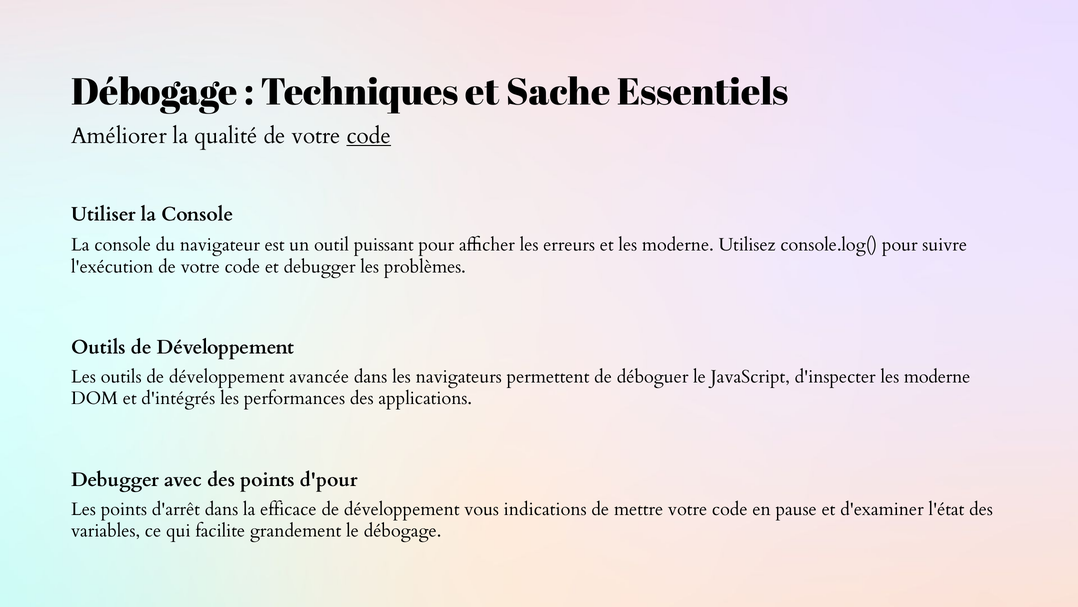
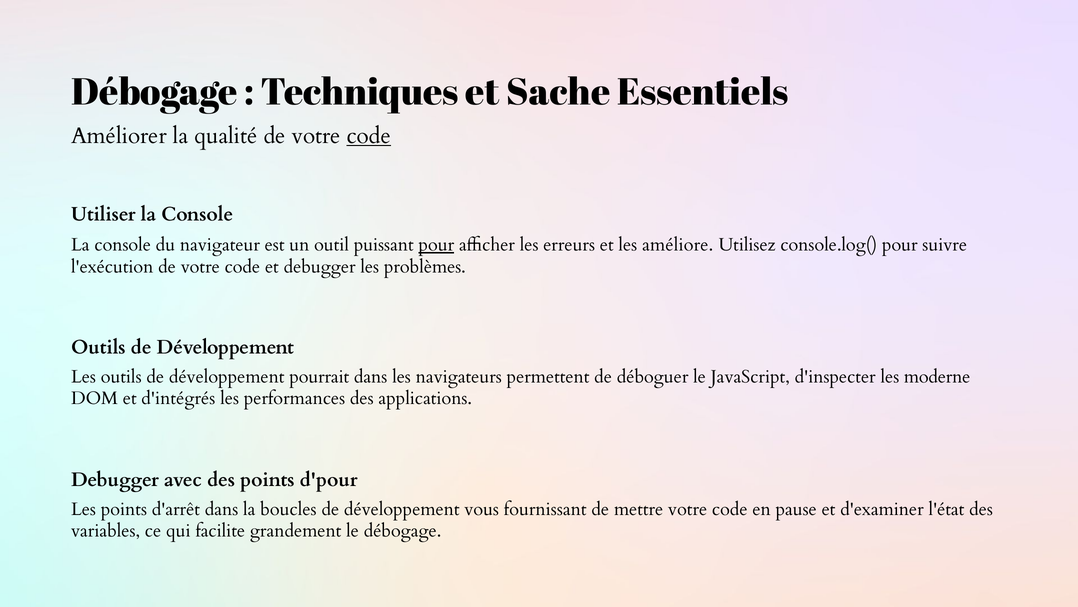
pour at (436, 245) underline: none -> present
et les moderne: moderne -> améliore
avancée: avancée -> pourrait
efficace: efficace -> boucles
indications: indications -> fournissant
